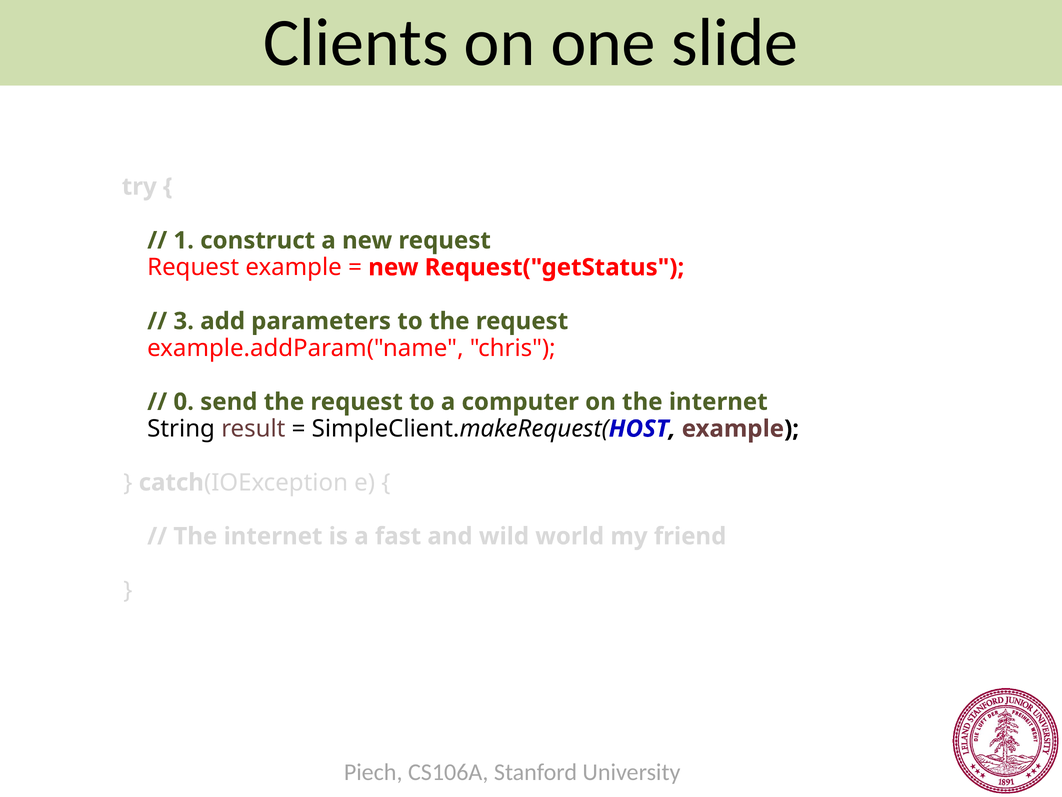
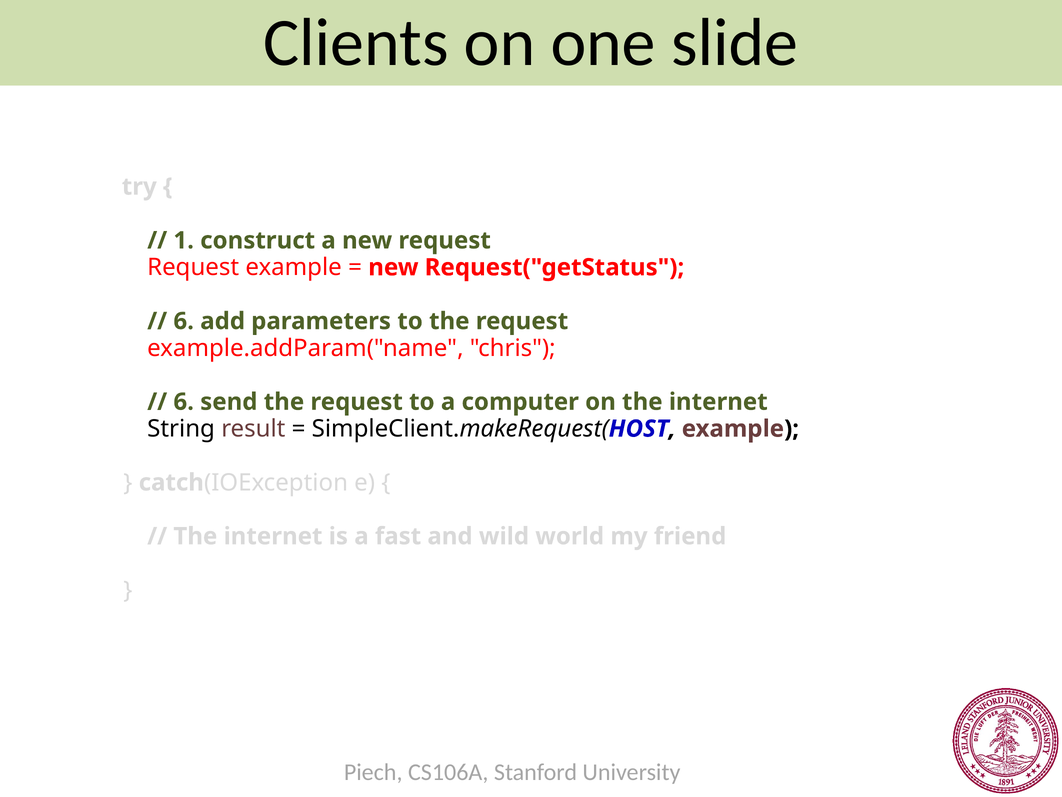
3 at (184, 321): 3 -> 6
0 at (184, 402): 0 -> 6
